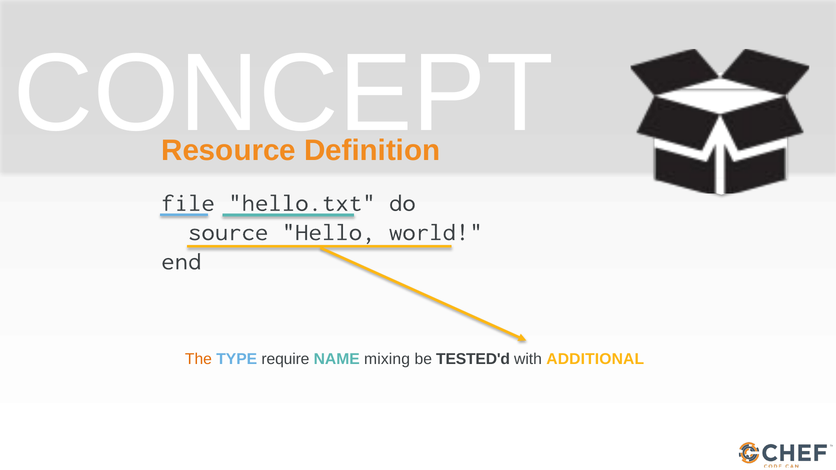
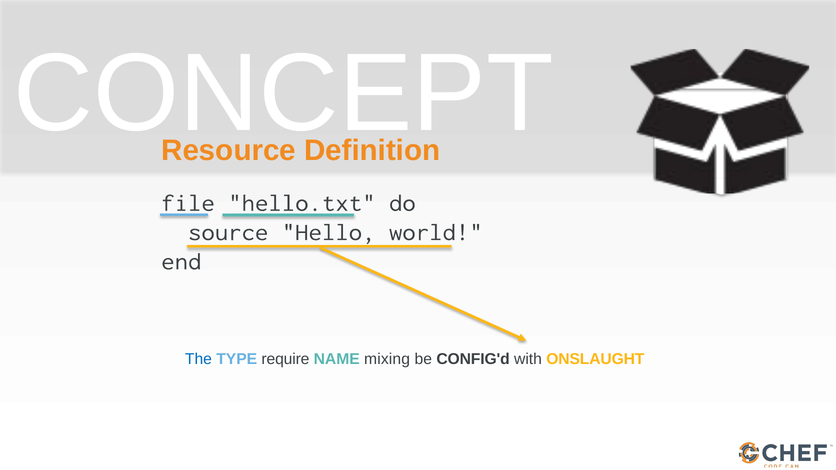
The colour: orange -> blue
TESTED'd: TESTED'd -> CONFIG'd
ADDITIONAL: ADDITIONAL -> ONSLAUGHT
